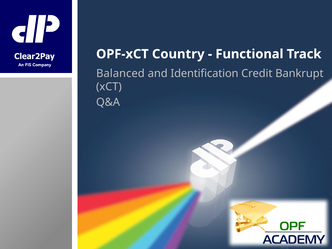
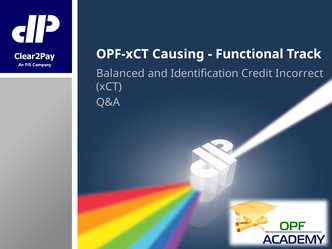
Country: Country -> Causing
Bankrupt: Bankrupt -> Incorrect
